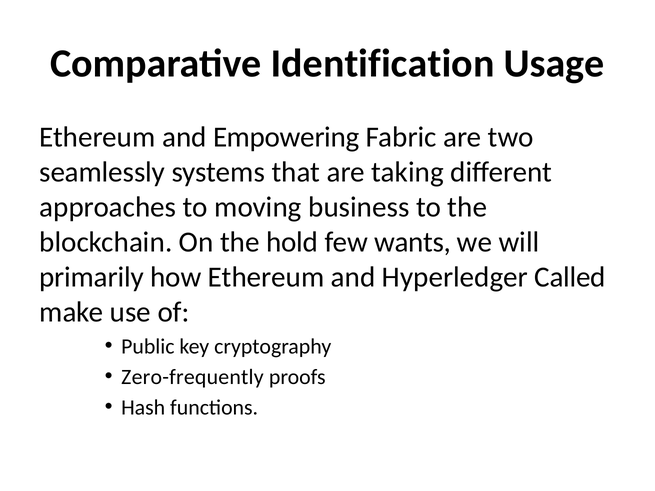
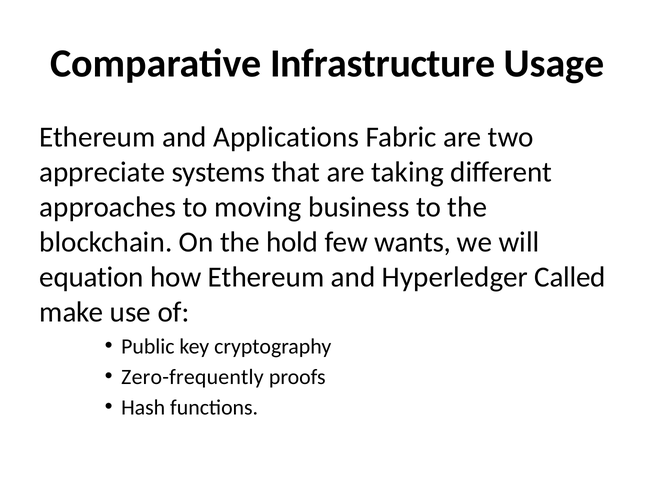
Identification: Identification -> Infrastructure
Empowering: Empowering -> Applications
seamlessly: seamlessly -> appreciate
primarily: primarily -> equation
